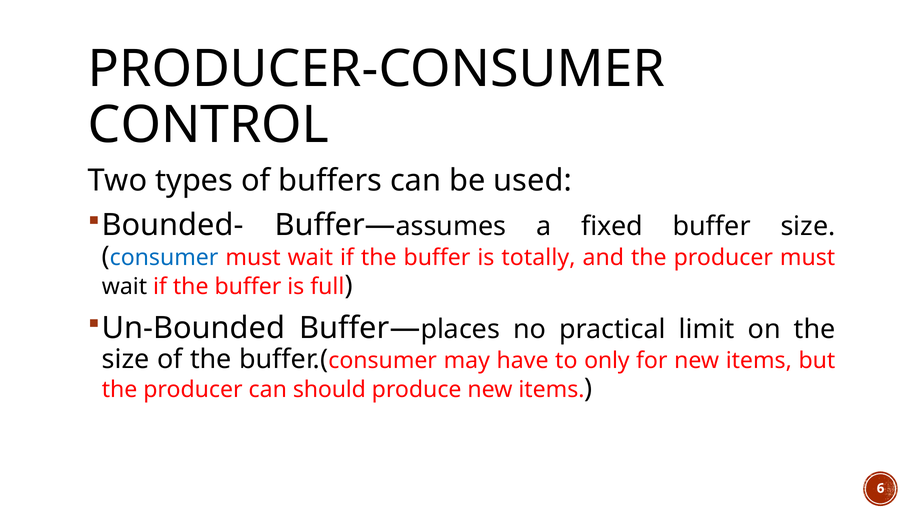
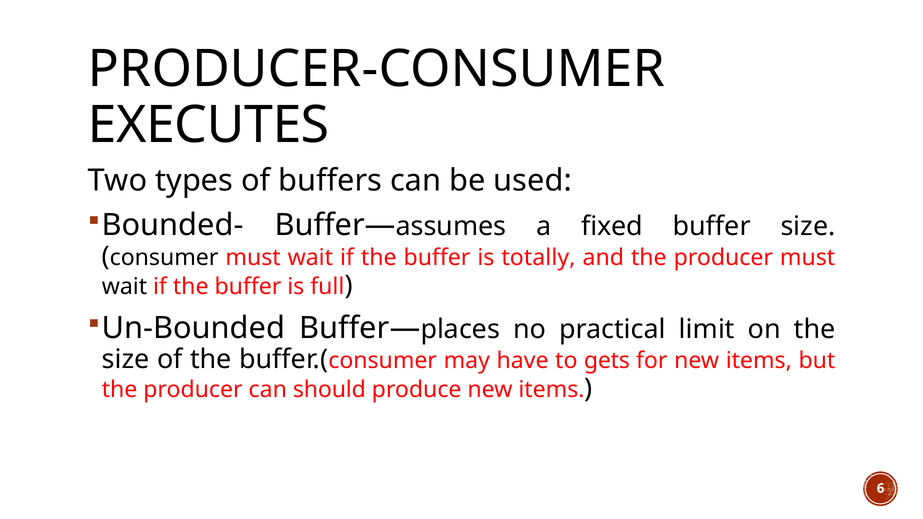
CONTROL: CONTROL -> EXECUTES
consumer at (164, 258) colour: blue -> black
only: only -> gets
